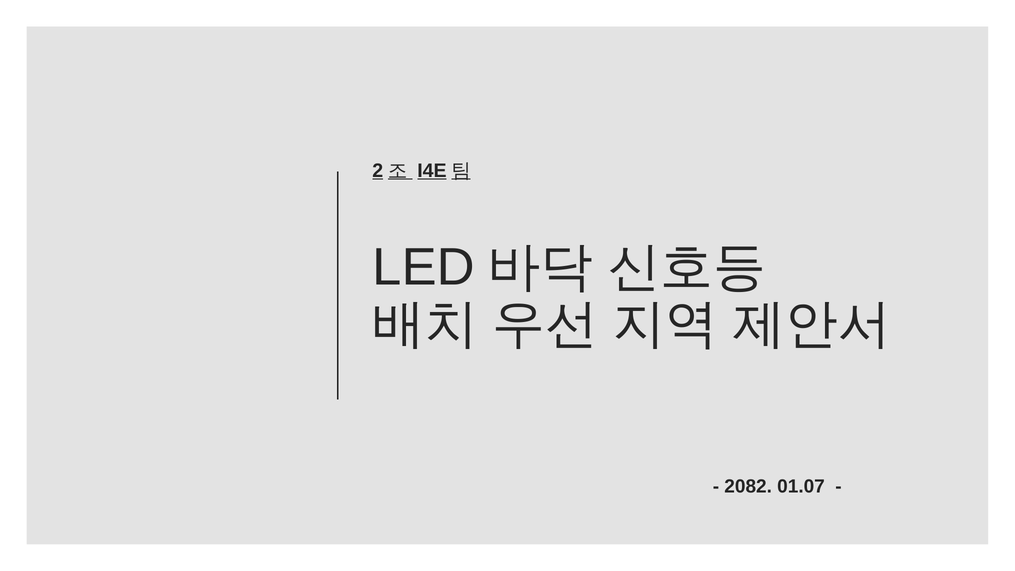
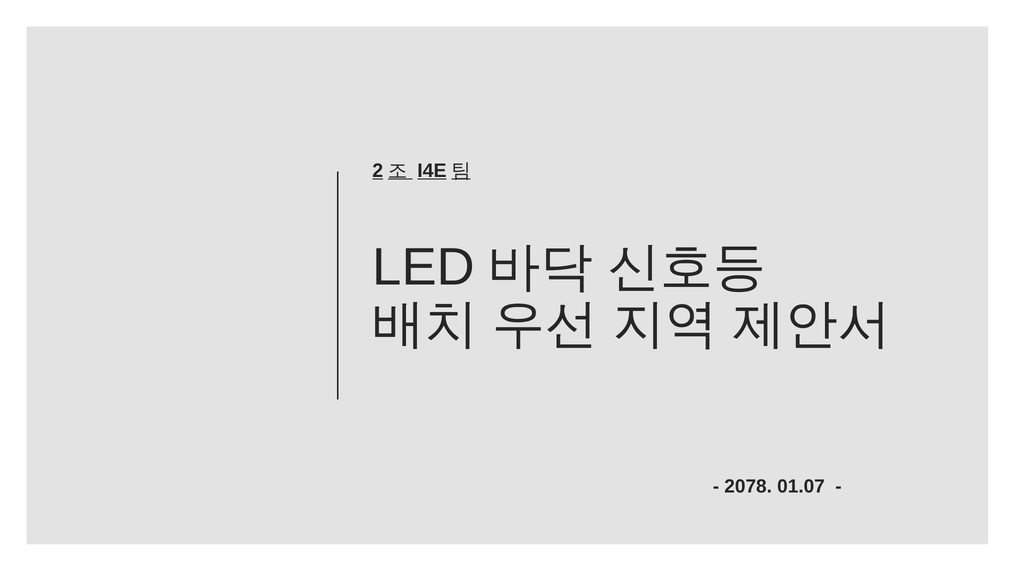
2082: 2082 -> 2078
